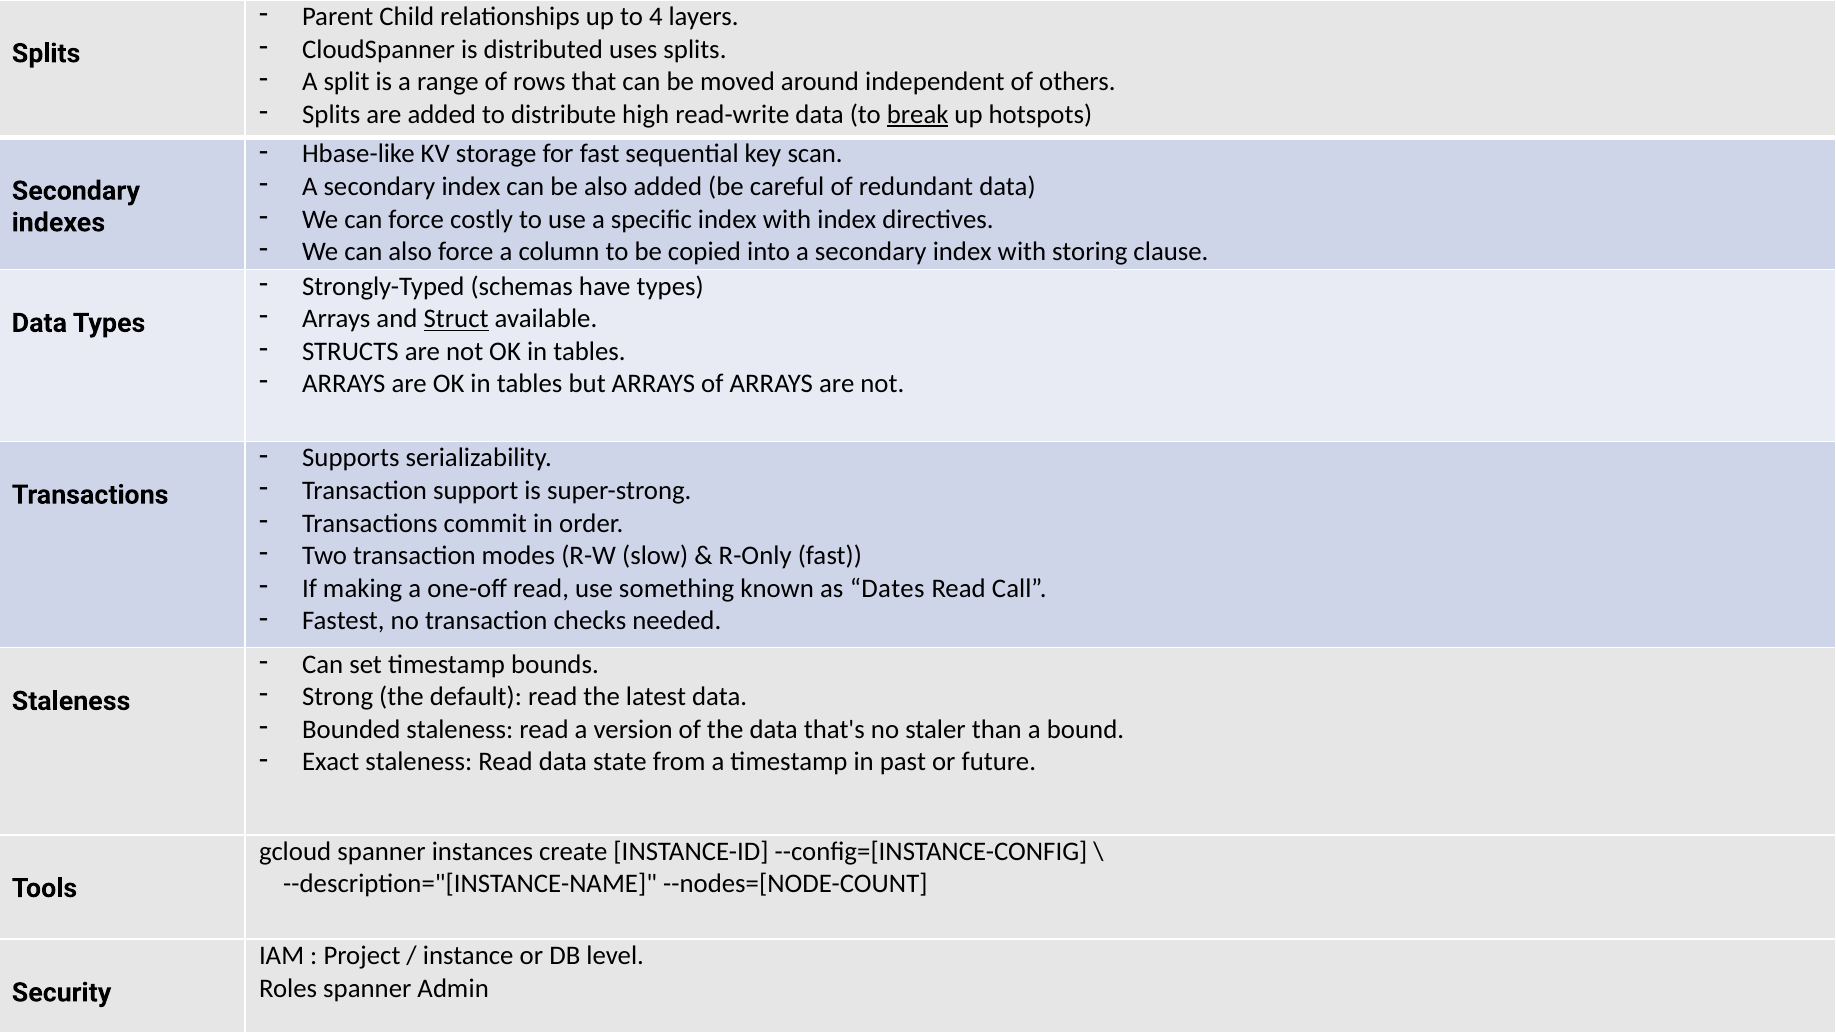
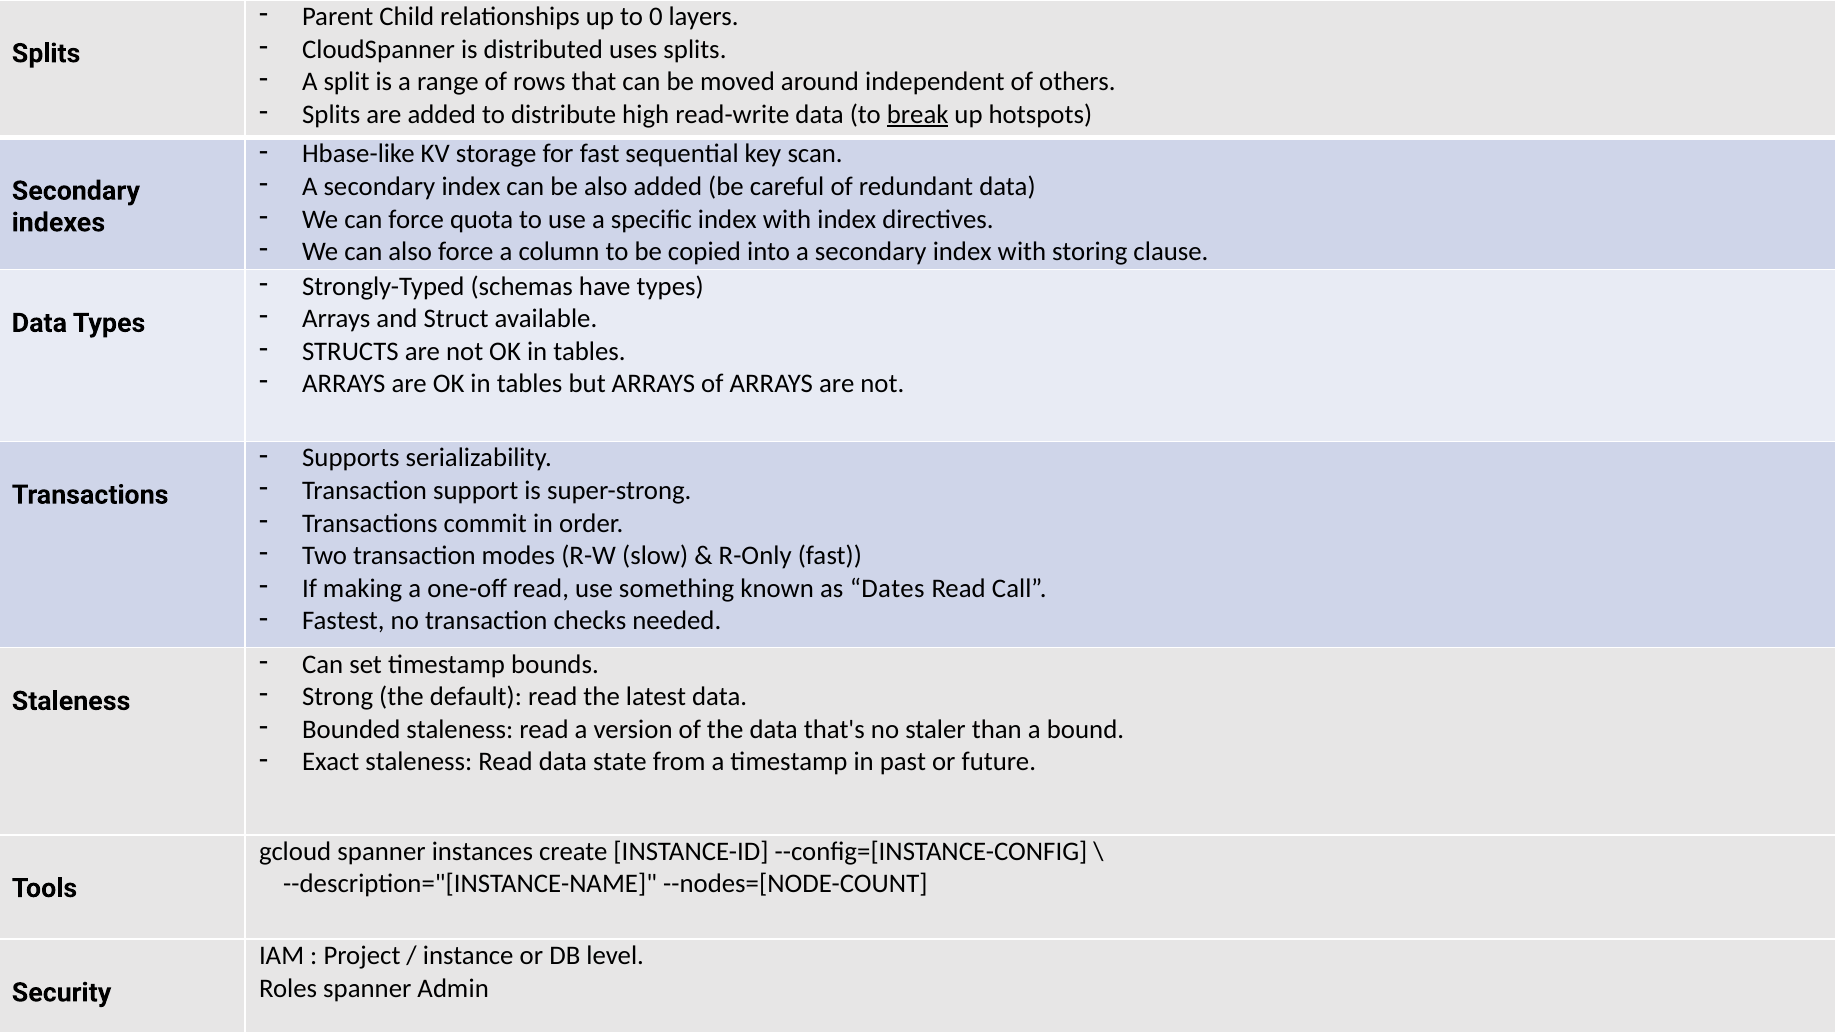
4: 4 -> 0
costly: costly -> quota
Struct underline: present -> none
